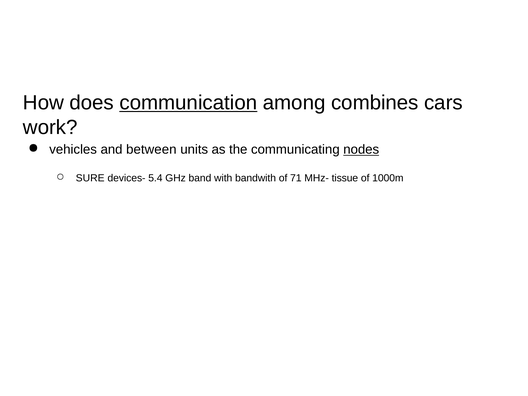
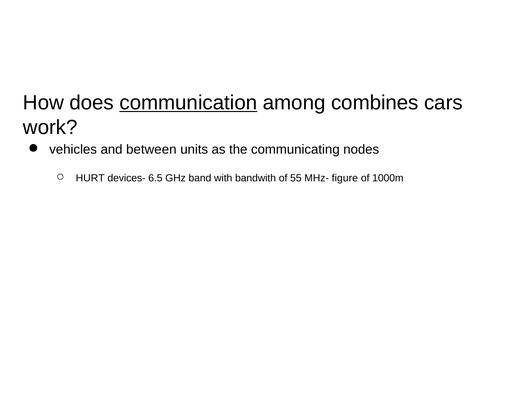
nodes underline: present -> none
SURE: SURE -> HURT
5.4: 5.4 -> 6.5
71: 71 -> 55
tissue: tissue -> figure
